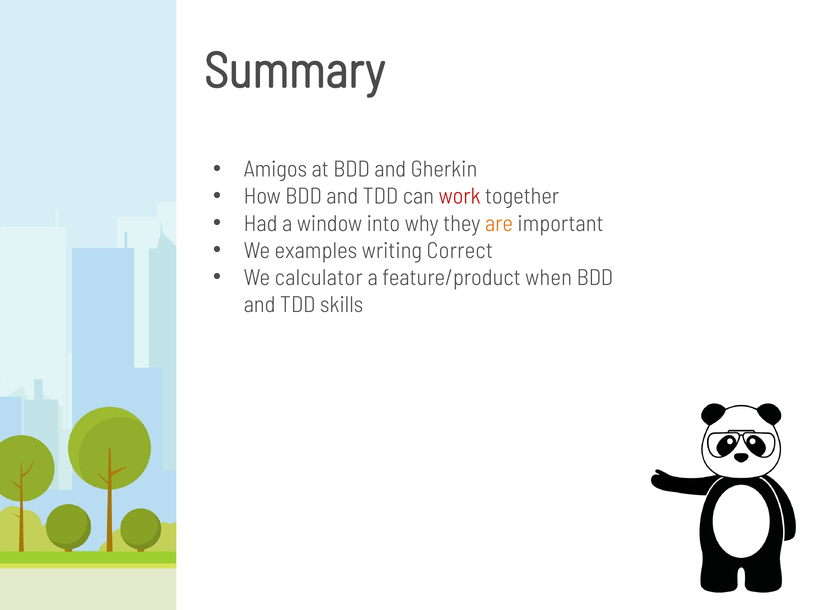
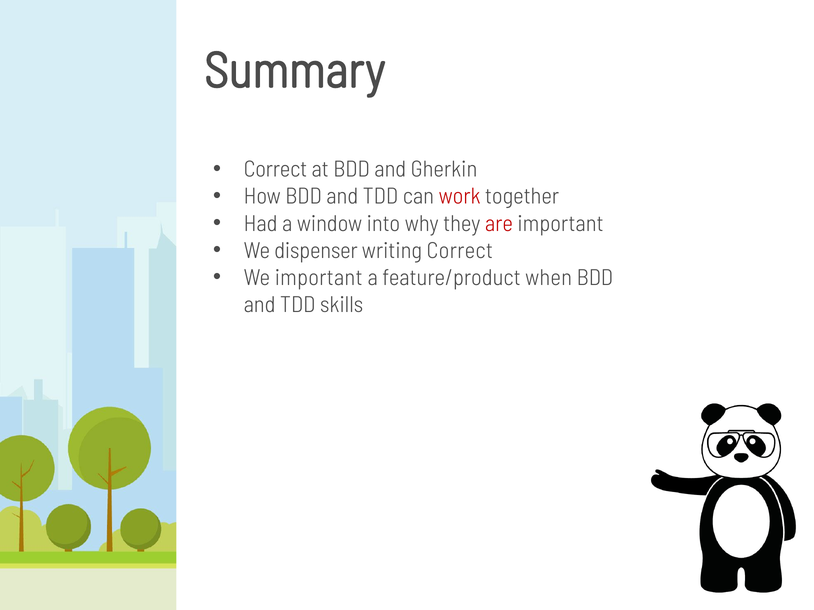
Amigos at (275, 169): Amigos -> Correct
are colour: orange -> red
examples: examples -> dispenser
We calculator: calculator -> important
